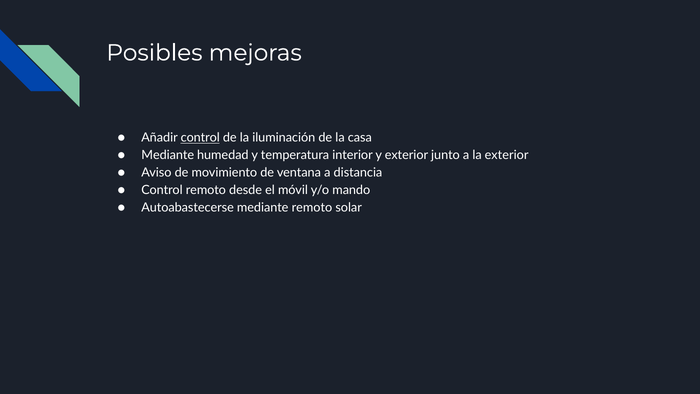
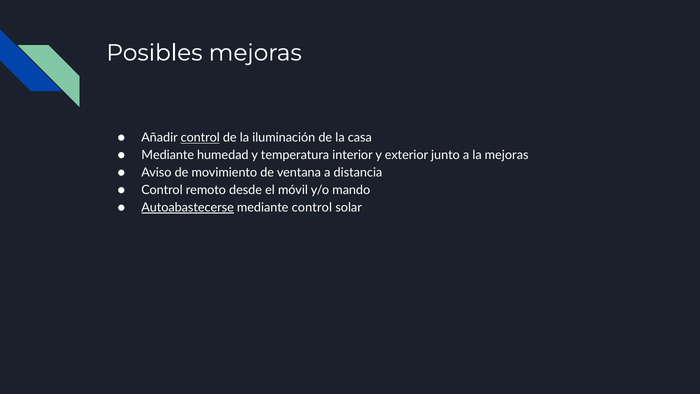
la exterior: exterior -> mejoras
Autoabastecerse underline: none -> present
mediante remoto: remoto -> control
